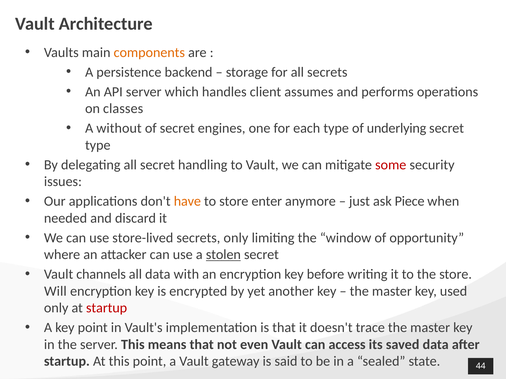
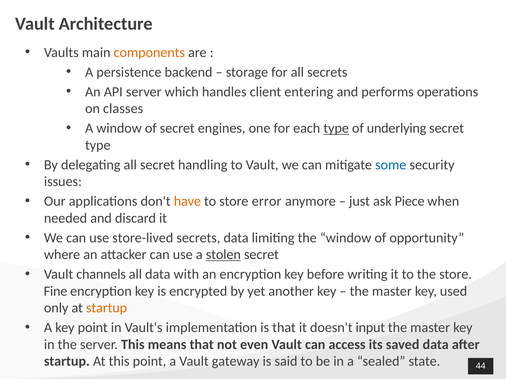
assumes: assumes -> entering
A without: without -> window
type at (336, 128) underline: none -> present
some colour: red -> blue
enter: enter -> error
secrets only: only -> data
Will: Will -> Fine
startup at (107, 308) colour: red -> orange
trace: trace -> input
